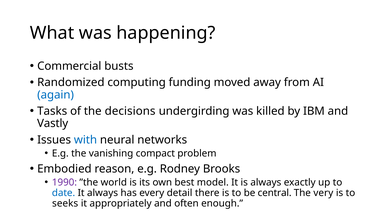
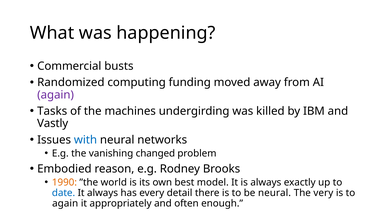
again at (56, 95) colour: blue -> purple
decisions: decisions -> machines
compact: compact -> changed
1990 colour: purple -> orange
be central: central -> neural
seeks at (65, 204): seeks -> again
